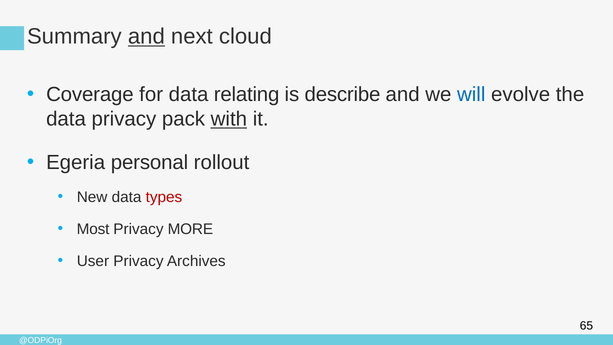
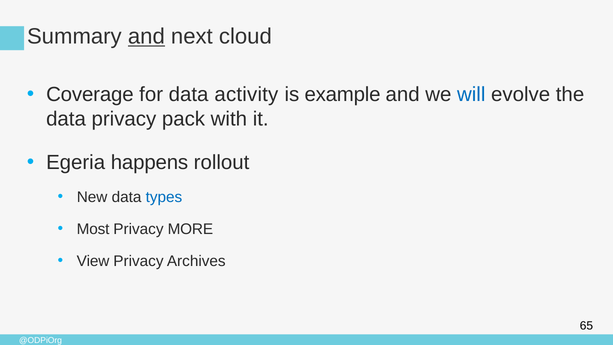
relating: relating -> activity
describe: describe -> example
with underline: present -> none
personal: personal -> happens
types colour: red -> blue
User: User -> View
